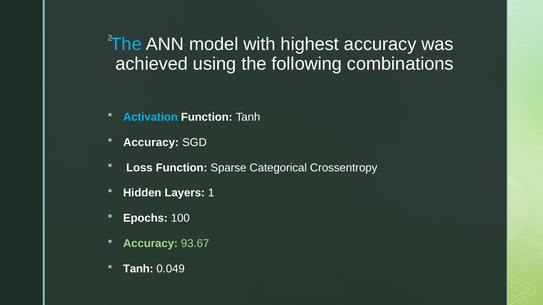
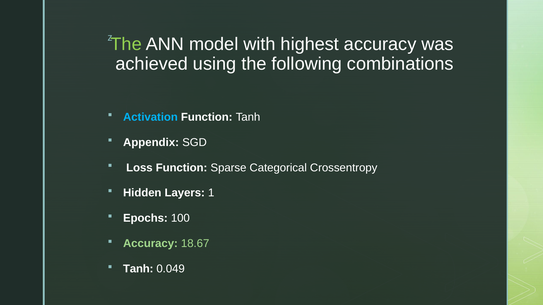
The at (126, 44) colour: light blue -> light green
Accuracy at (151, 143): Accuracy -> Appendix
93.67: 93.67 -> 18.67
